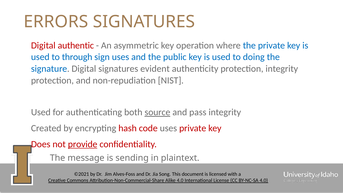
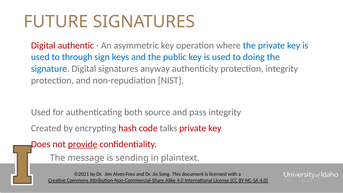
ERRORS: ERRORS -> FUTURE
sign uses: uses -> keys
evident: evident -> anyway
source underline: present -> none
code uses: uses -> talks
